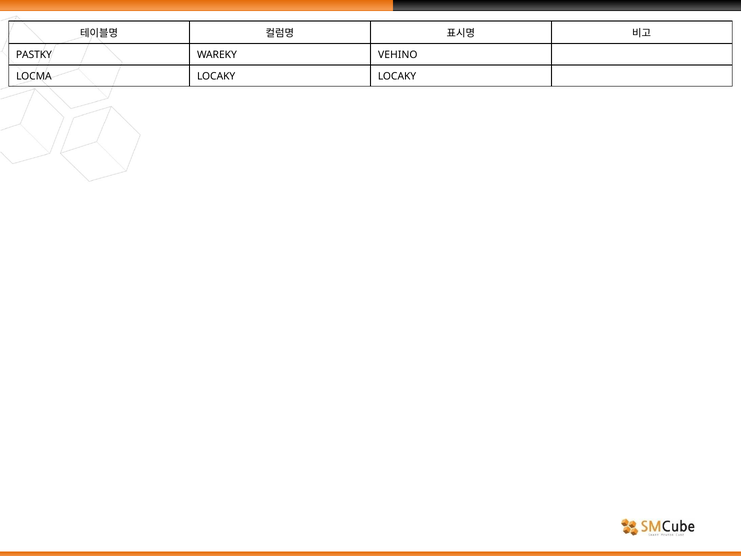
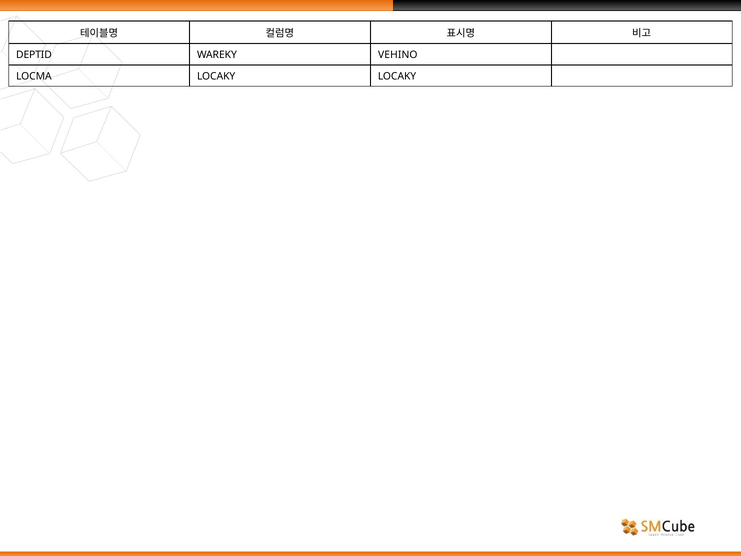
PASTKY: PASTKY -> DEPTID
